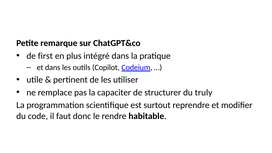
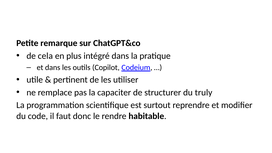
first: first -> cela
